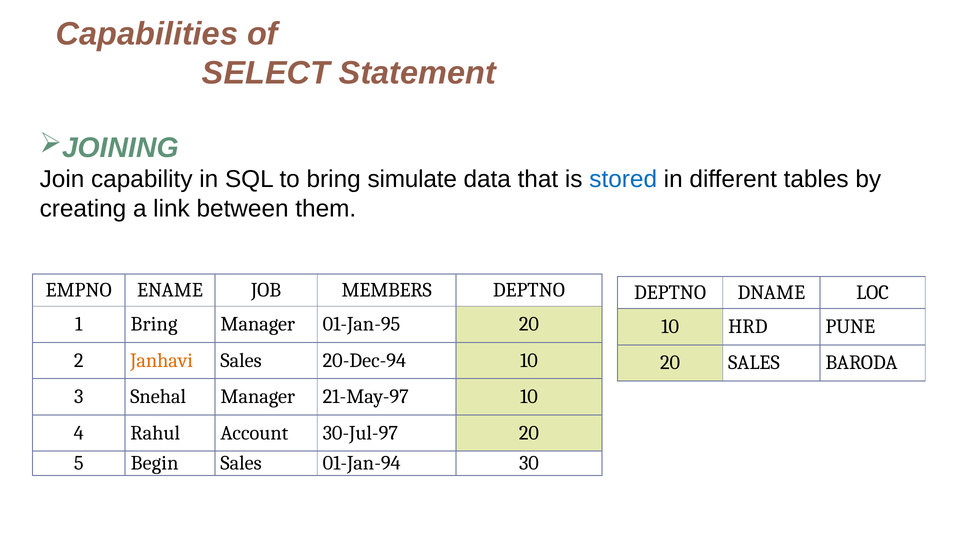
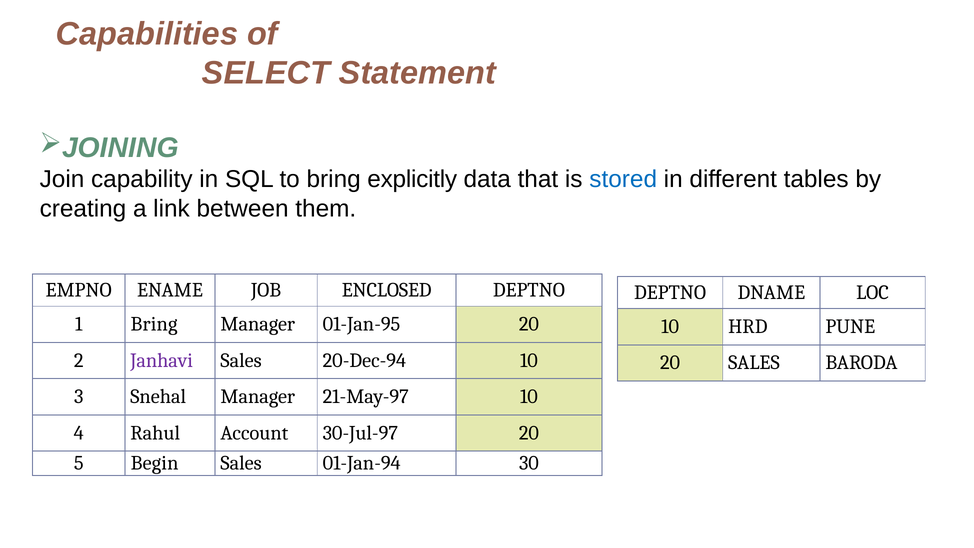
simulate: simulate -> explicitly
MEMBERS: MEMBERS -> ENCLOSED
Janhavi colour: orange -> purple
